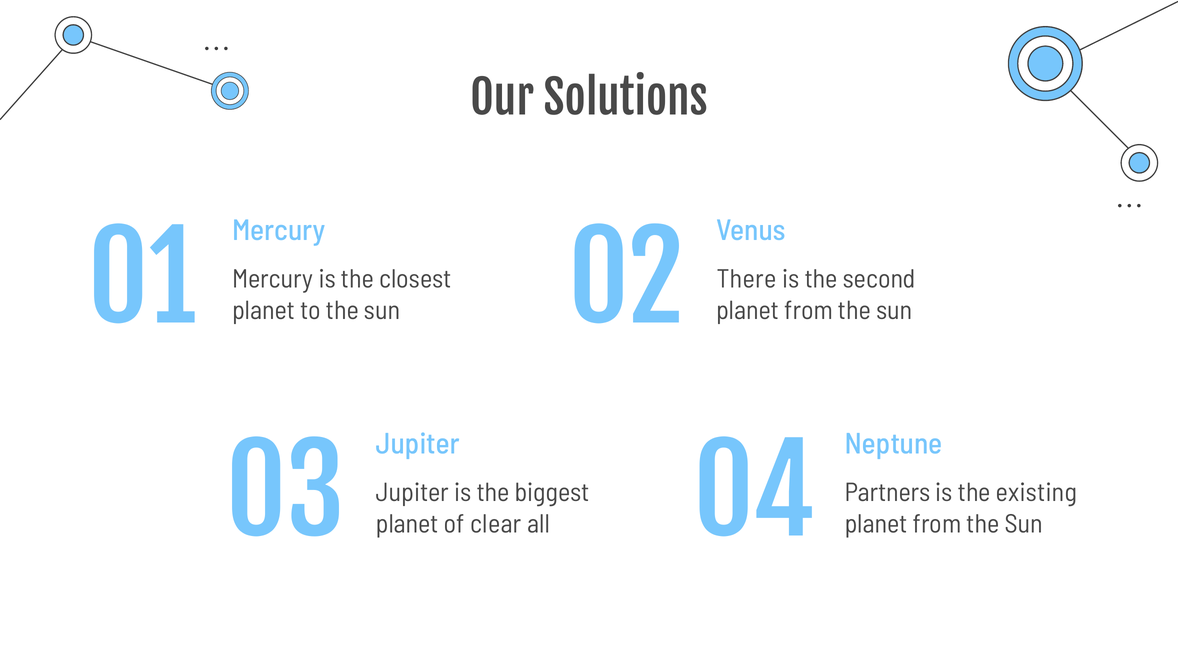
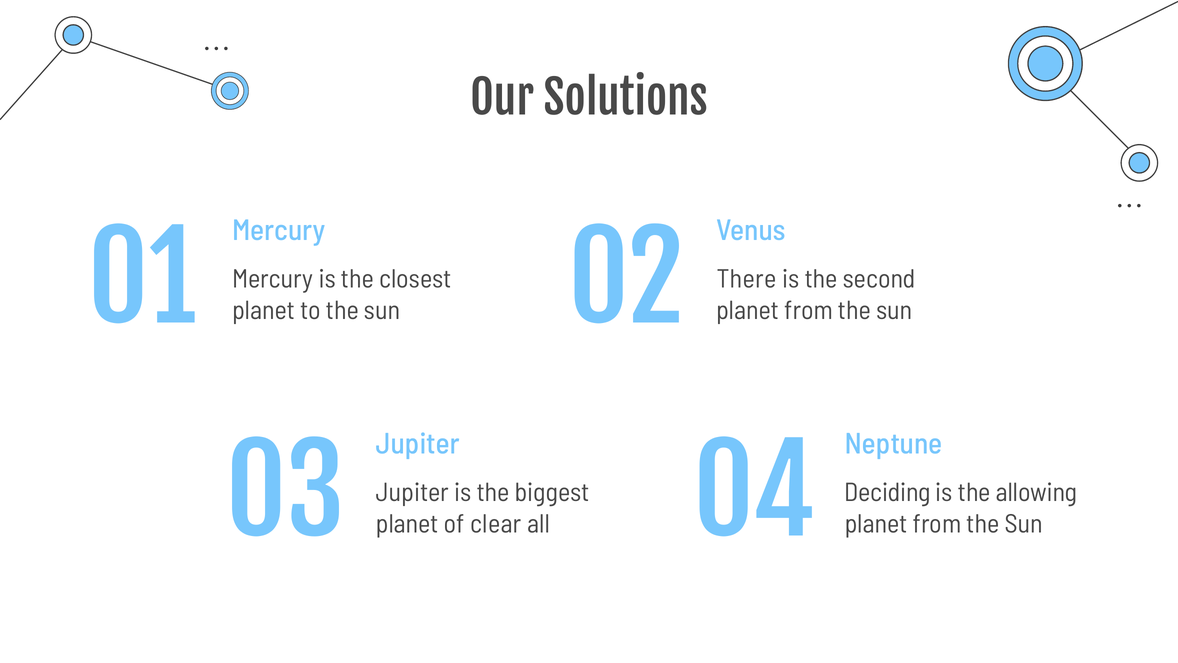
Partners: Partners -> Deciding
existing: existing -> allowing
